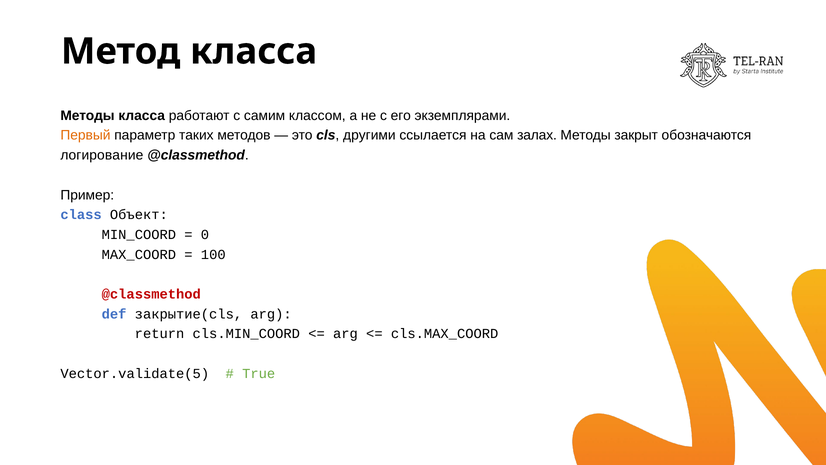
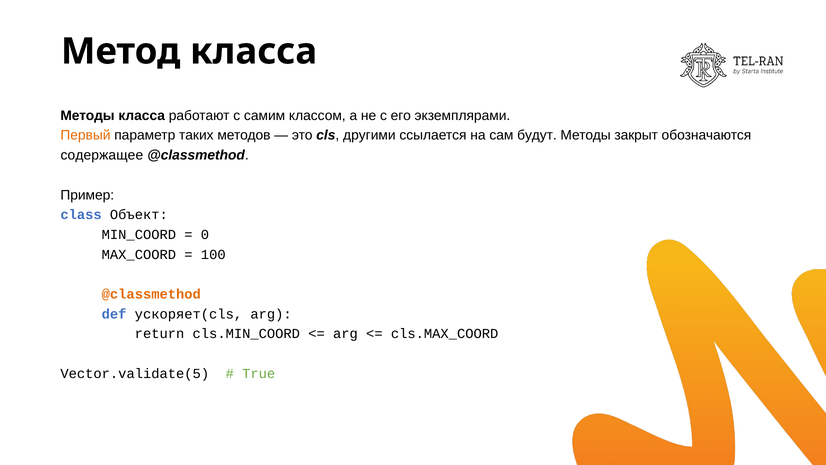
залах: залах -> будут
логирование: логирование -> содержащее
@classmethod at (151, 294) colour: red -> orange
закрытие(cls: закрытие(cls -> ускоряет(cls
